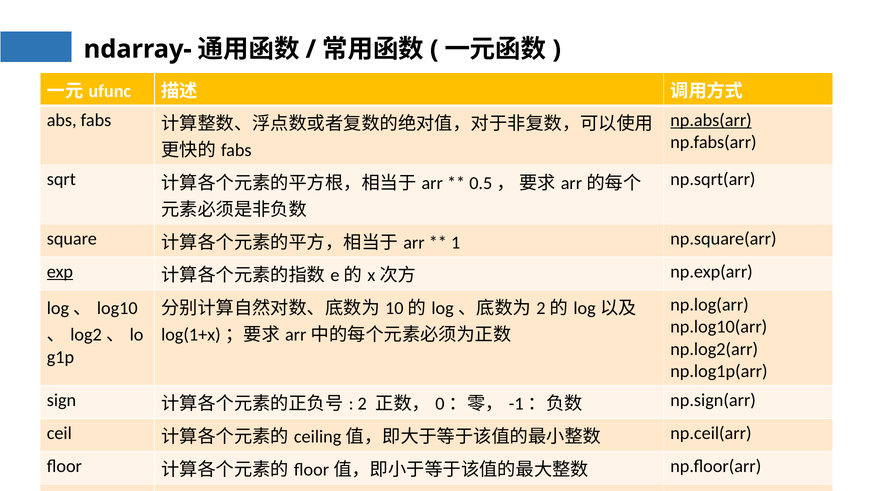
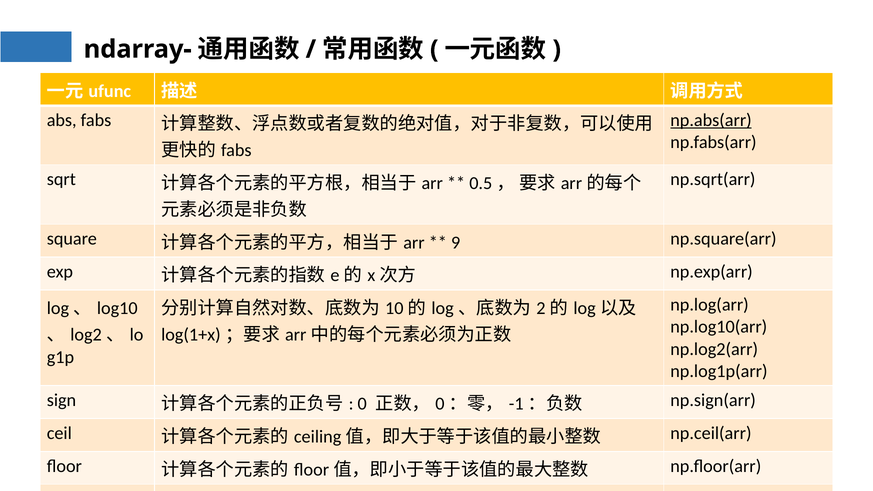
1: 1 -> 9
exp underline: present -> none
2: 2 -> 0
